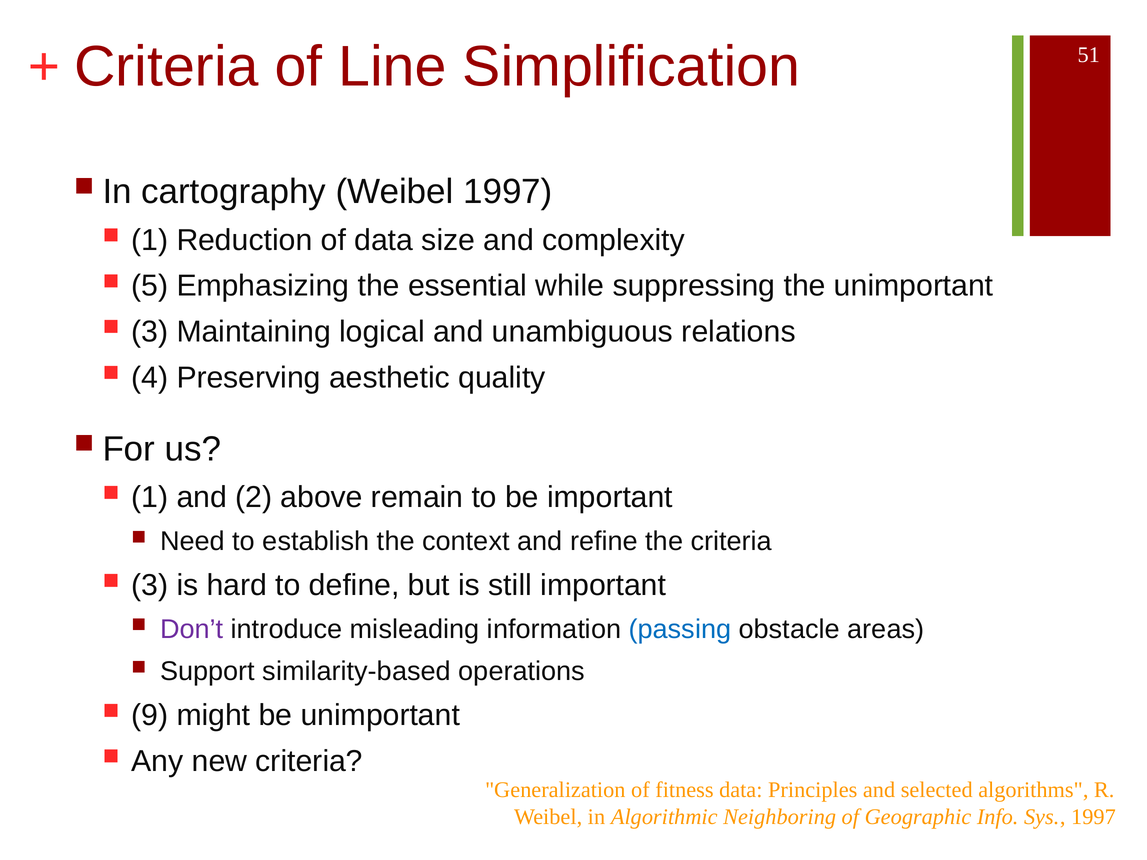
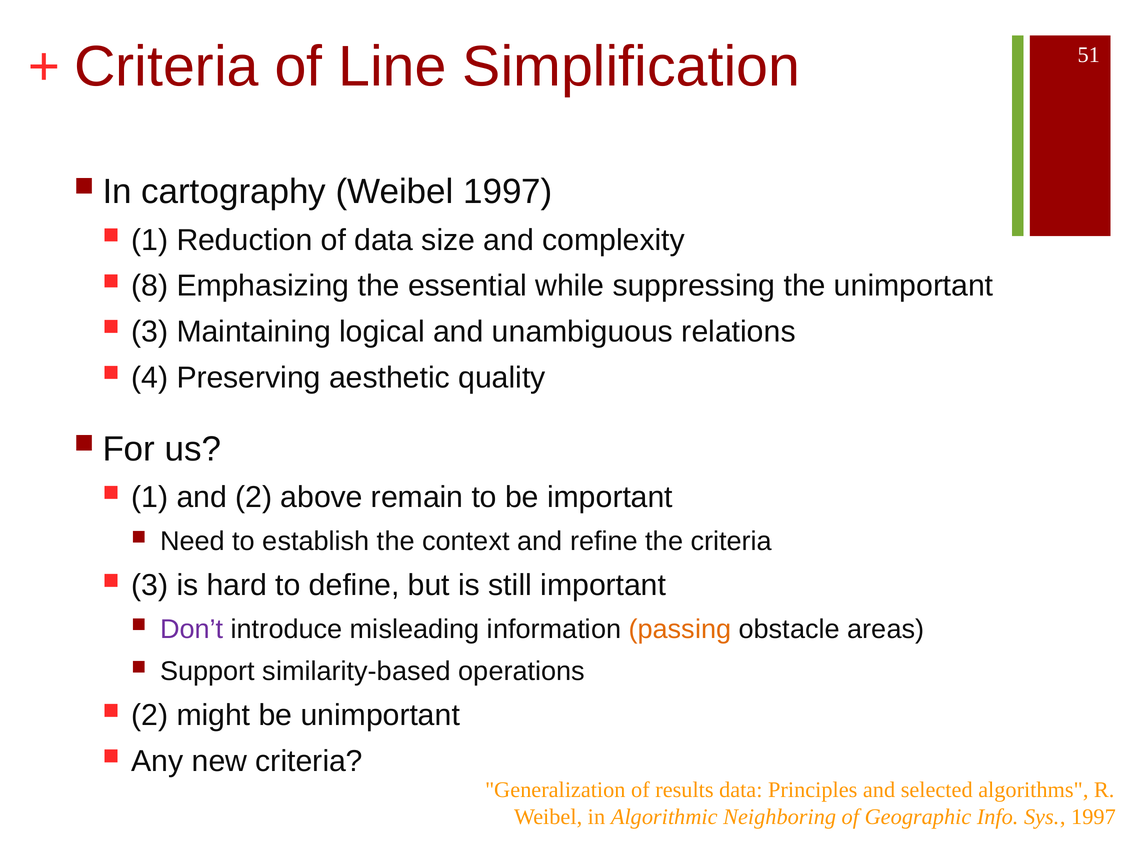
5: 5 -> 8
passing colour: blue -> orange
9 at (150, 716): 9 -> 2
fitness: fitness -> results
